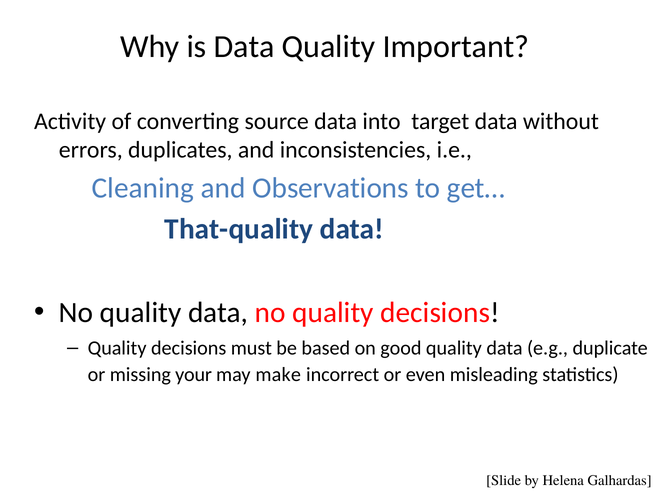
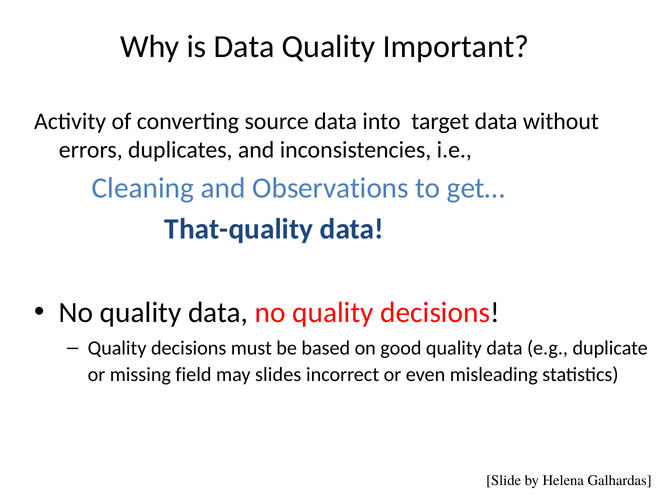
your: your -> field
make: make -> slides
